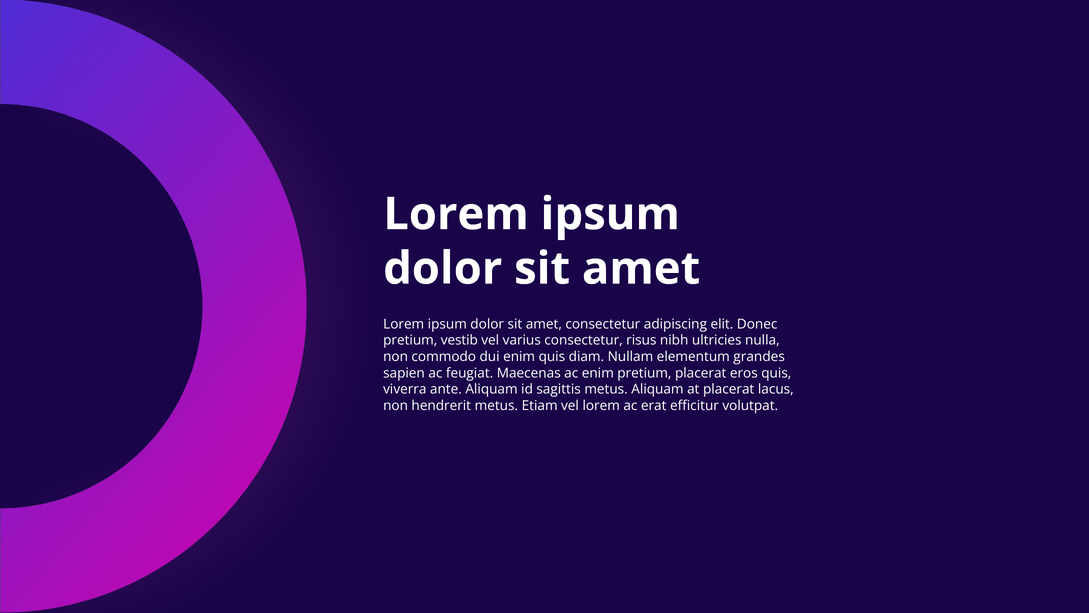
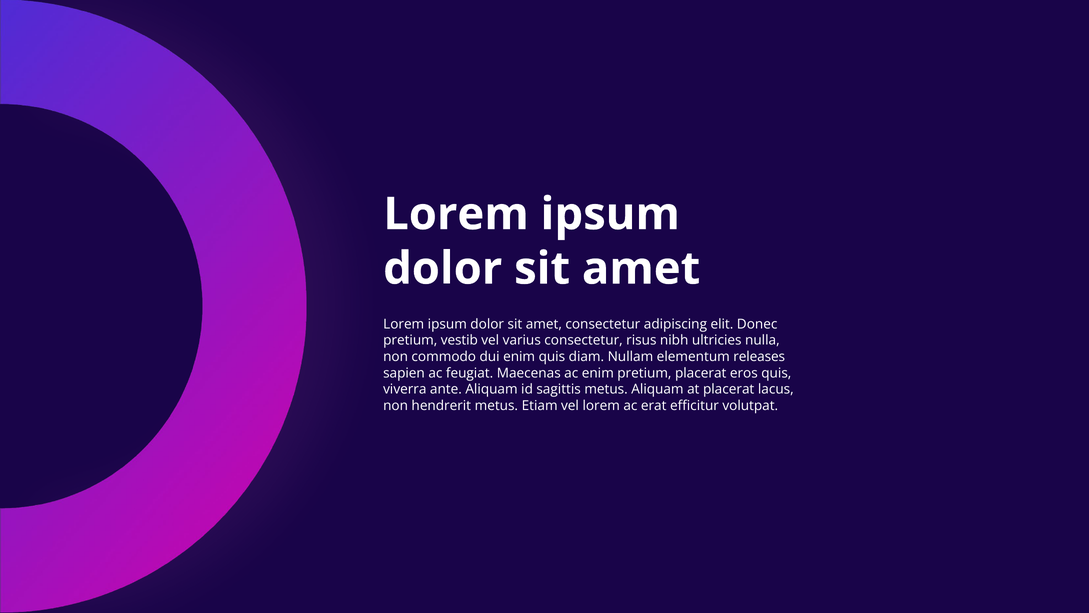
grandes: grandes -> releases
